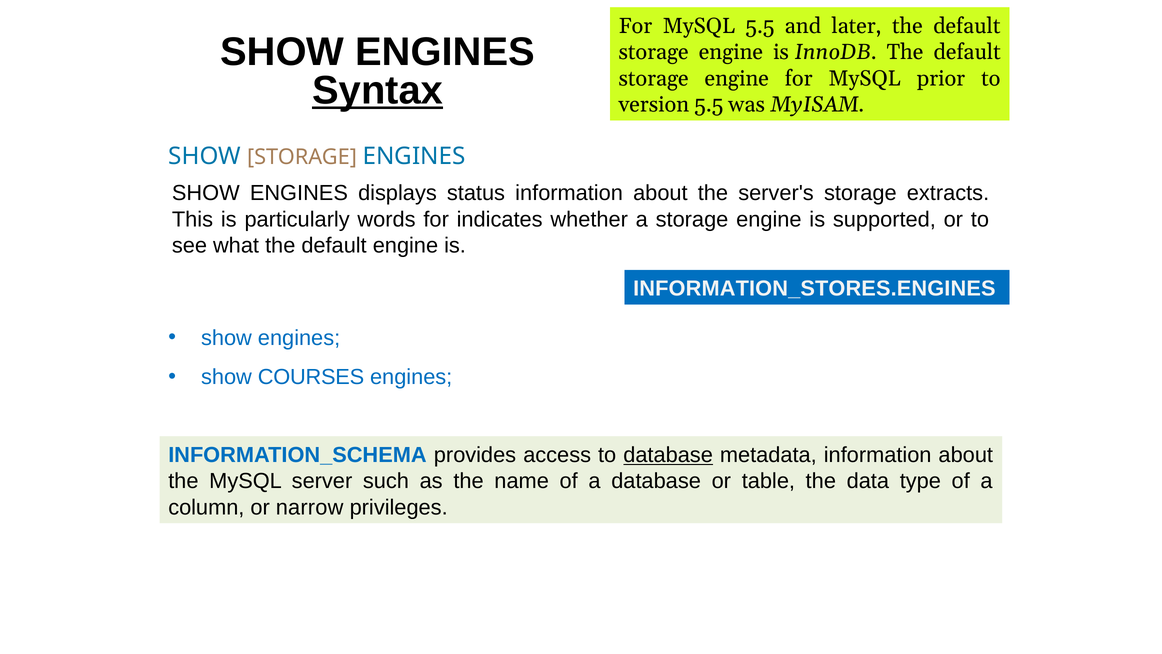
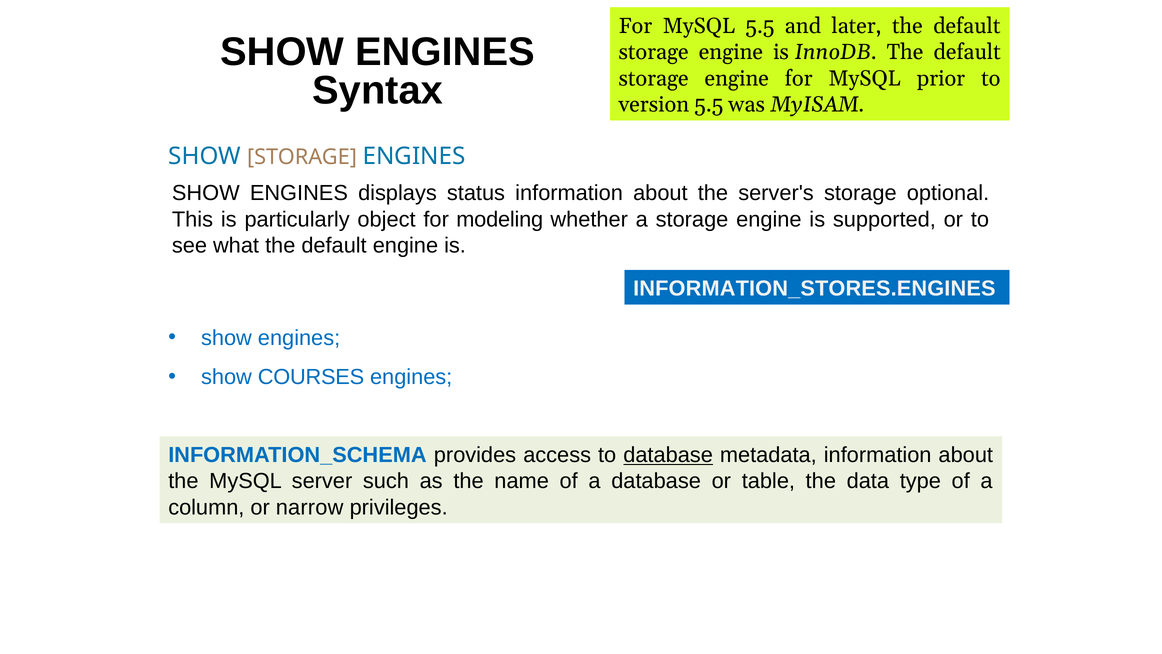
Syntax underline: present -> none
extracts: extracts -> optional
words: words -> object
indicates: indicates -> modeling
